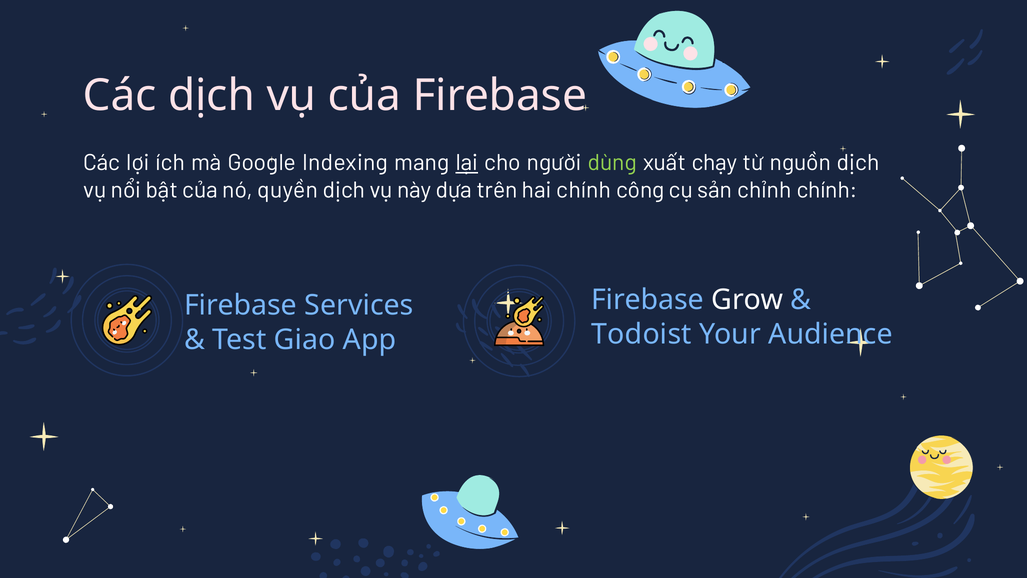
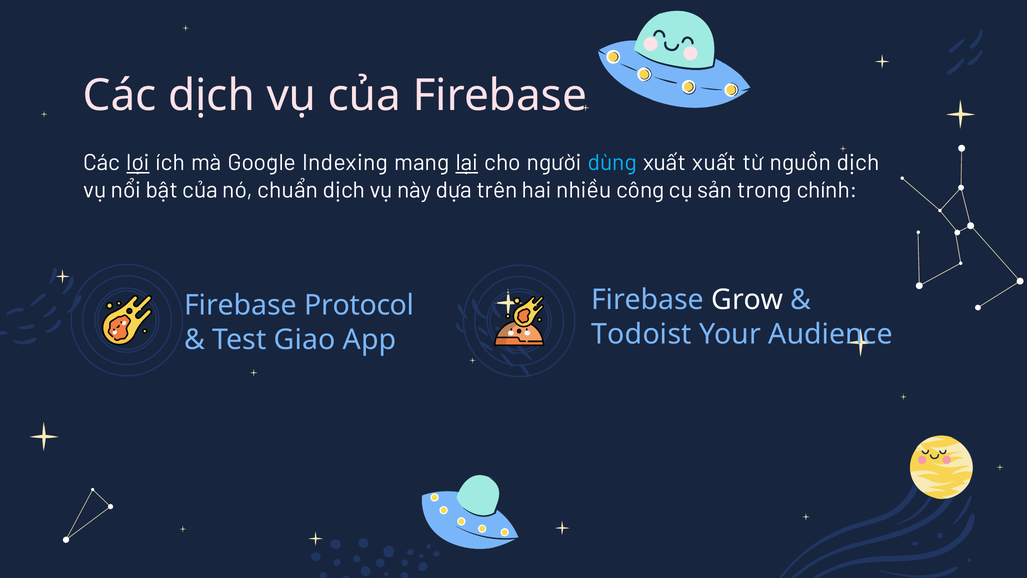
lợi underline: none -> present
dùng colour: light green -> light blue
xuất chạy: chạy -> xuất
quyền: quyền -> chuẩn
hai chính: chính -> nhiều
chỉnh: chỉnh -> trong
Services: Services -> Protocol
